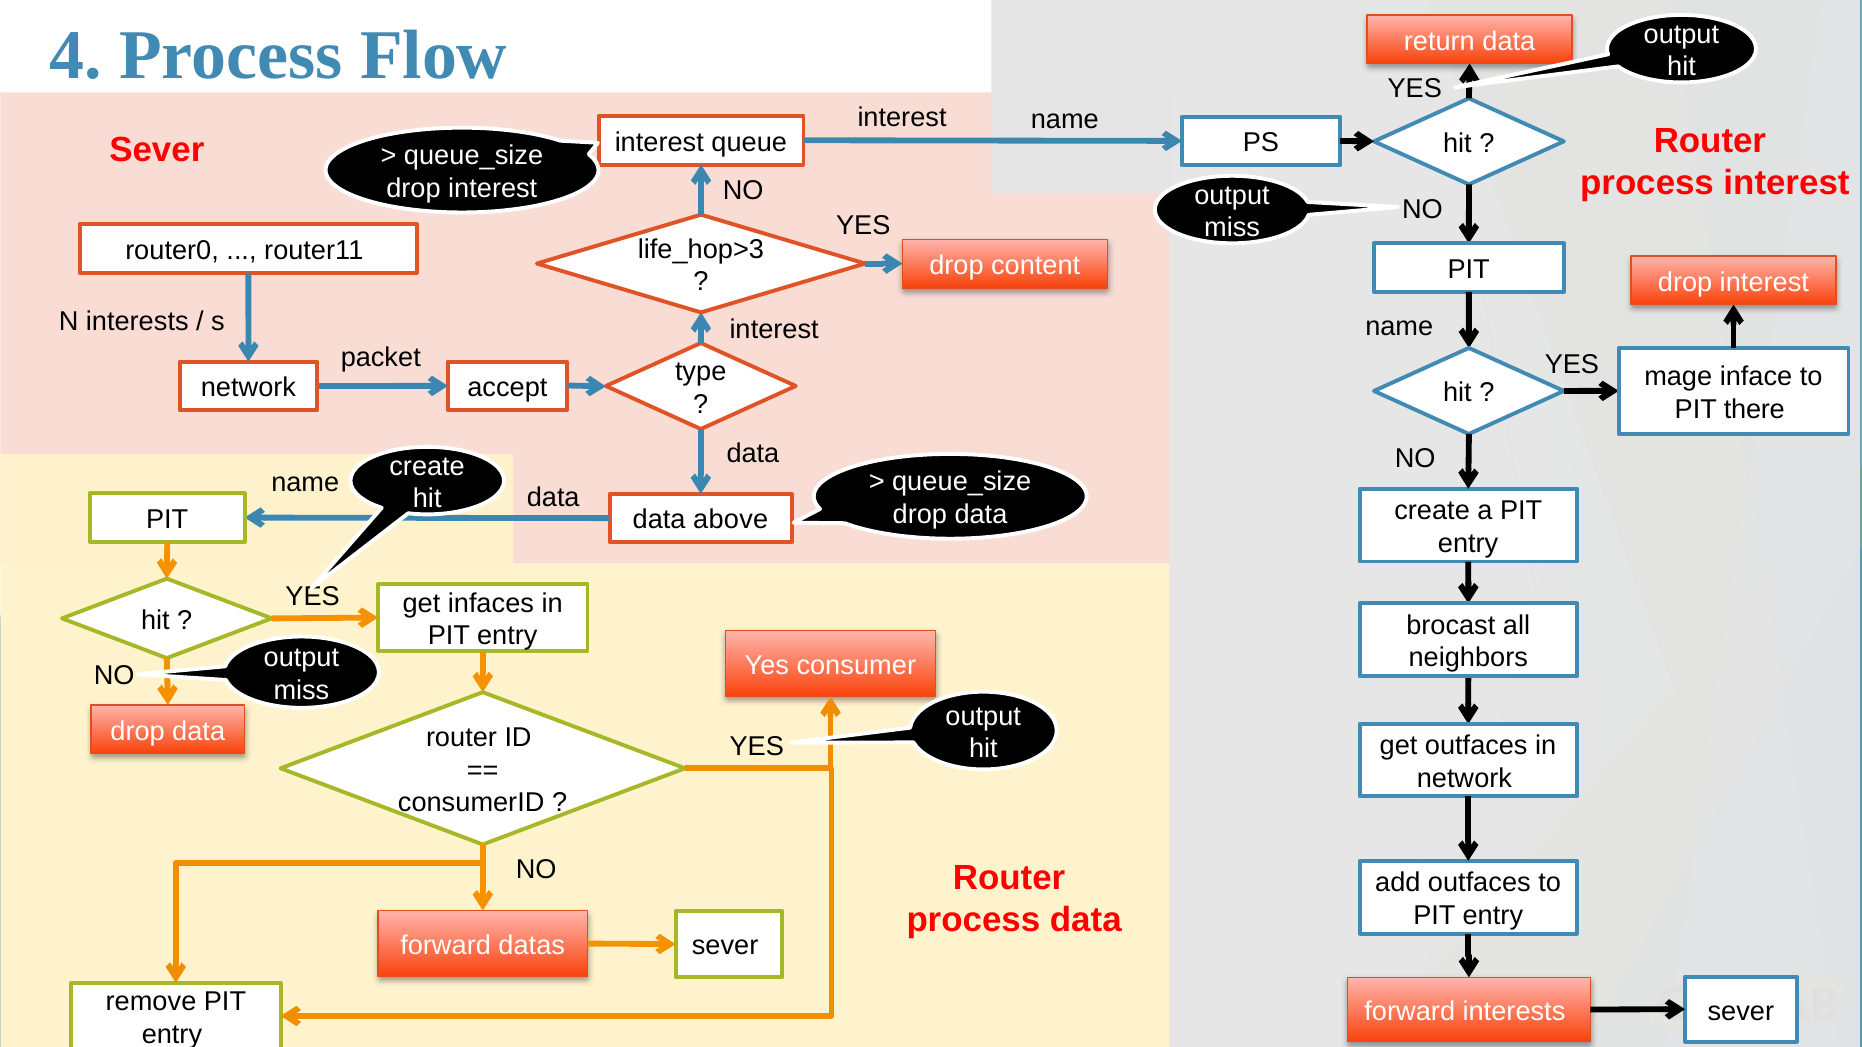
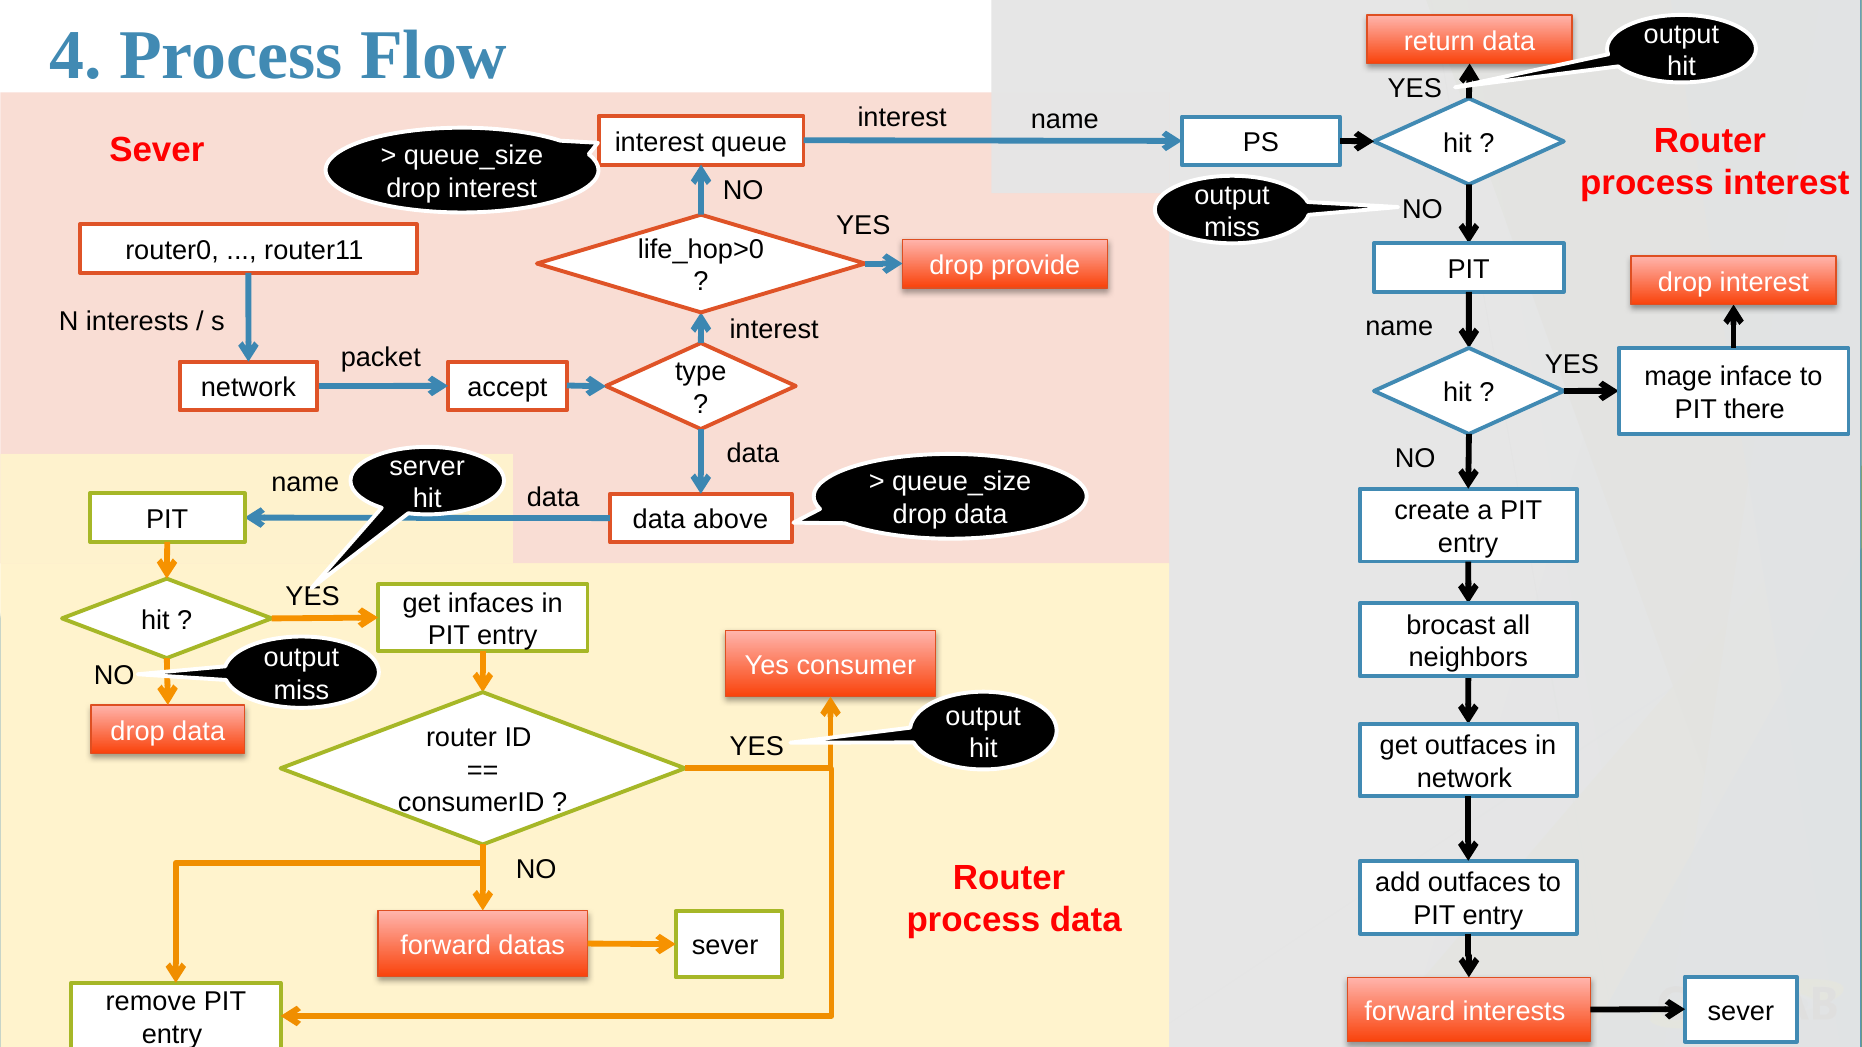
life_hop>3: life_hop>3 -> life_hop>0
content: content -> provide
create at (427, 466): create -> server
